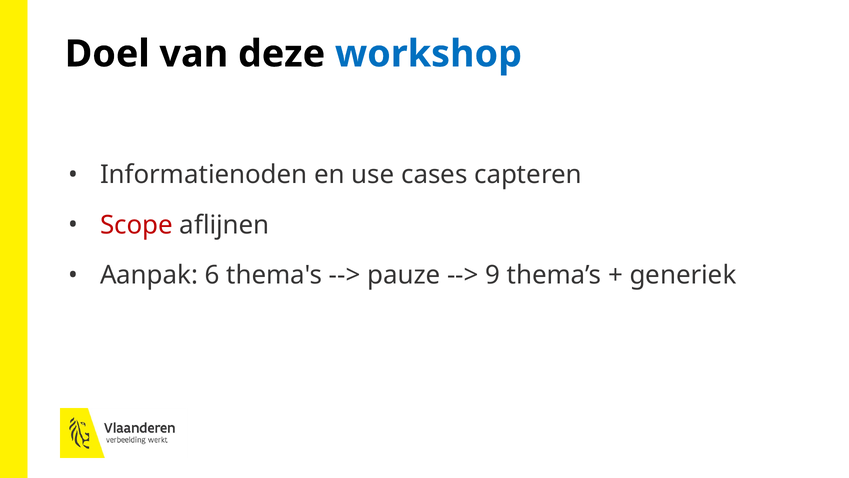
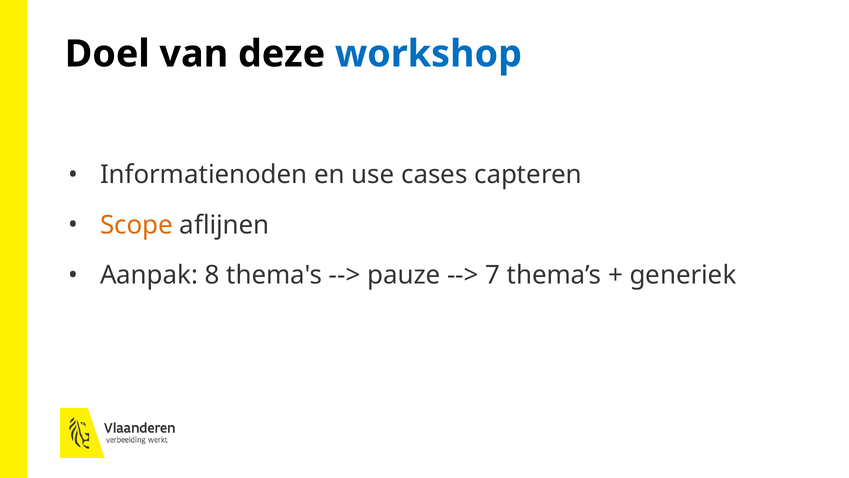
Scope colour: red -> orange
6: 6 -> 8
9: 9 -> 7
